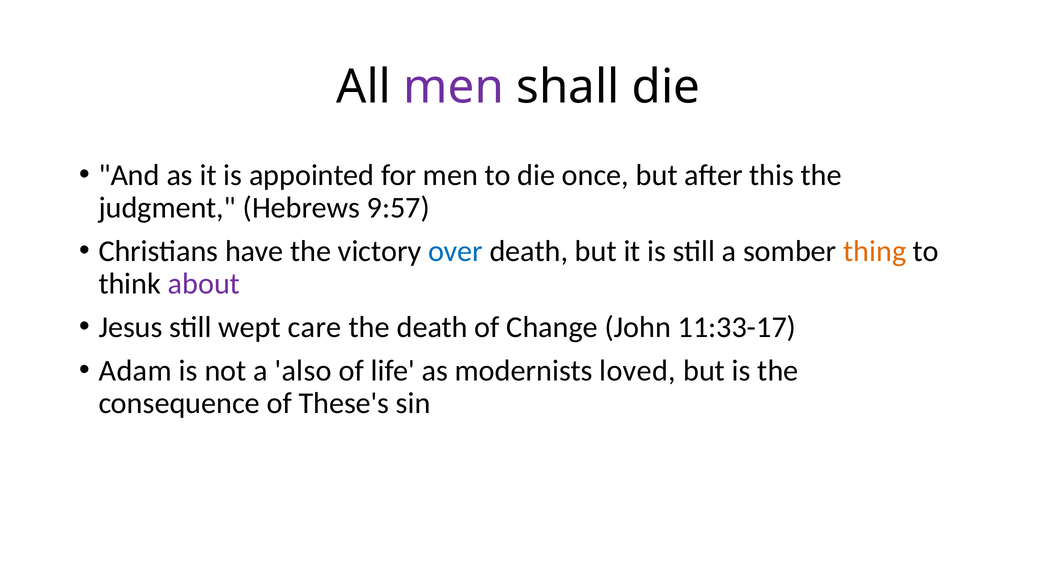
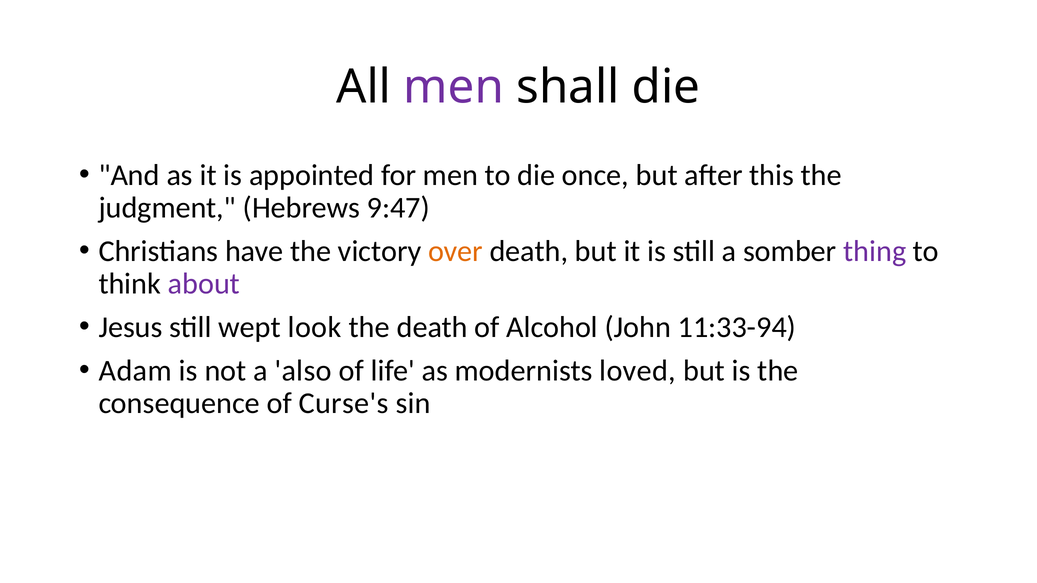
9:57: 9:57 -> 9:47
over colour: blue -> orange
thing colour: orange -> purple
care: care -> look
Change: Change -> Alcohol
11:33-17: 11:33-17 -> 11:33-94
These's: These's -> Curse's
